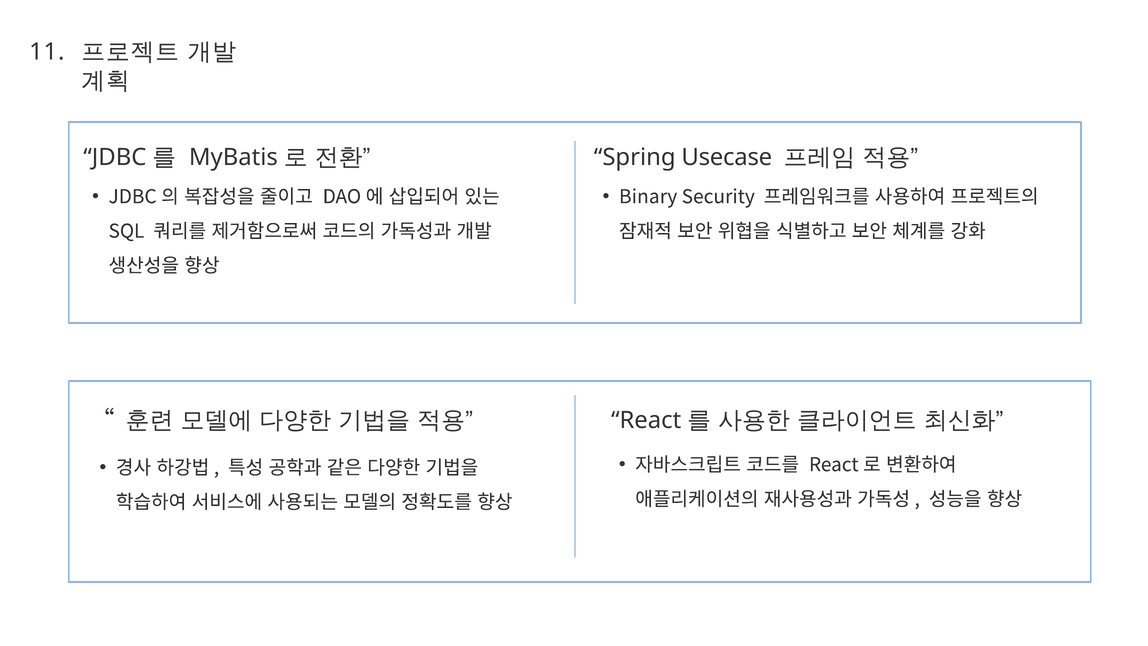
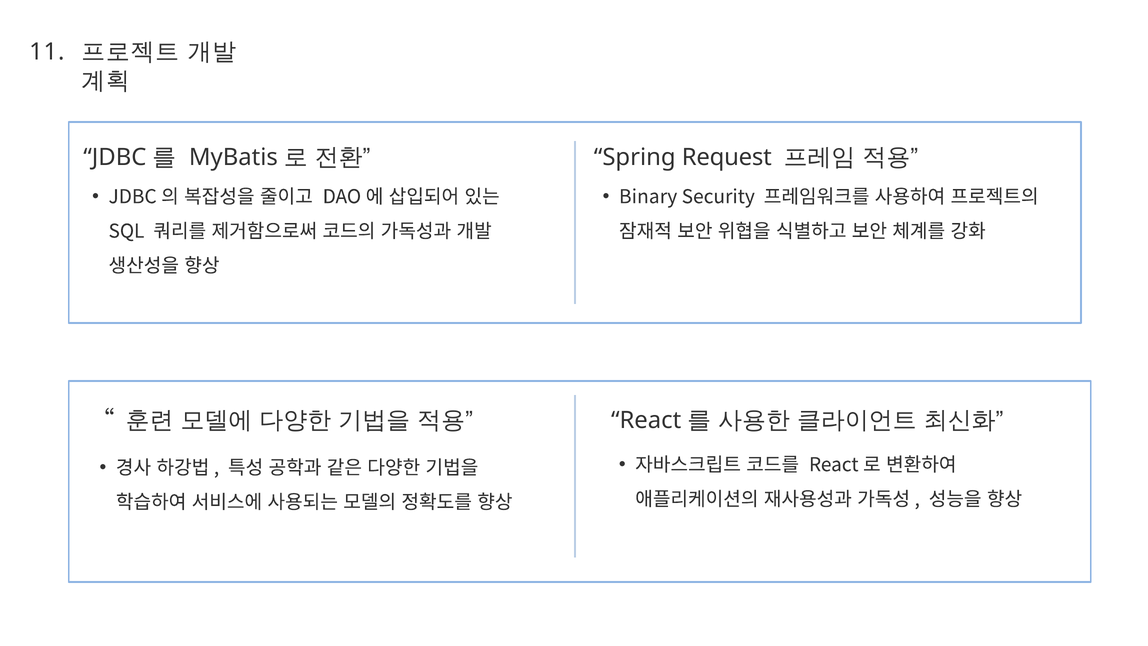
Usecase: Usecase -> Request
